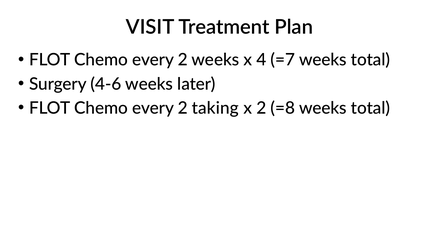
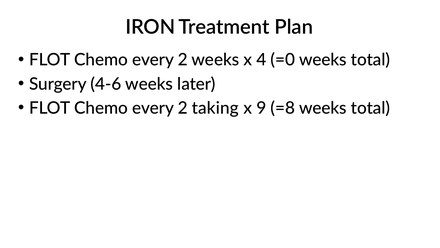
VISIT: VISIT -> IRON
=7: =7 -> =0
x 2: 2 -> 9
